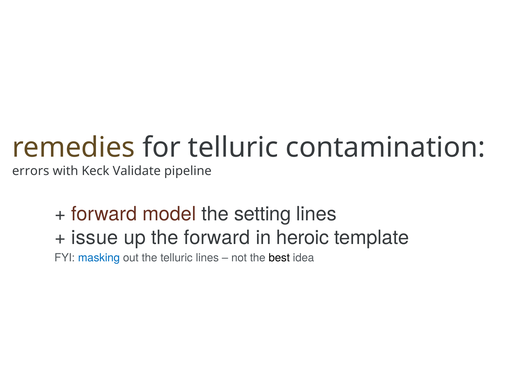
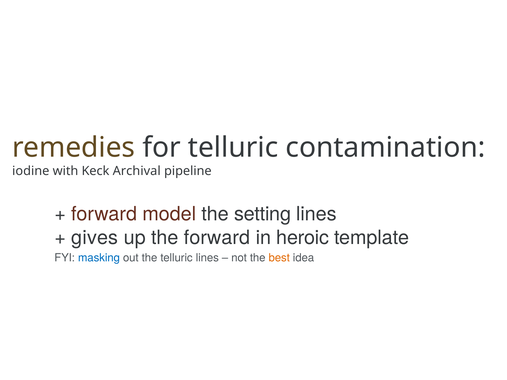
errors: errors -> iodine
Validate: Validate -> Archival
issue: issue -> gives
best colour: black -> orange
